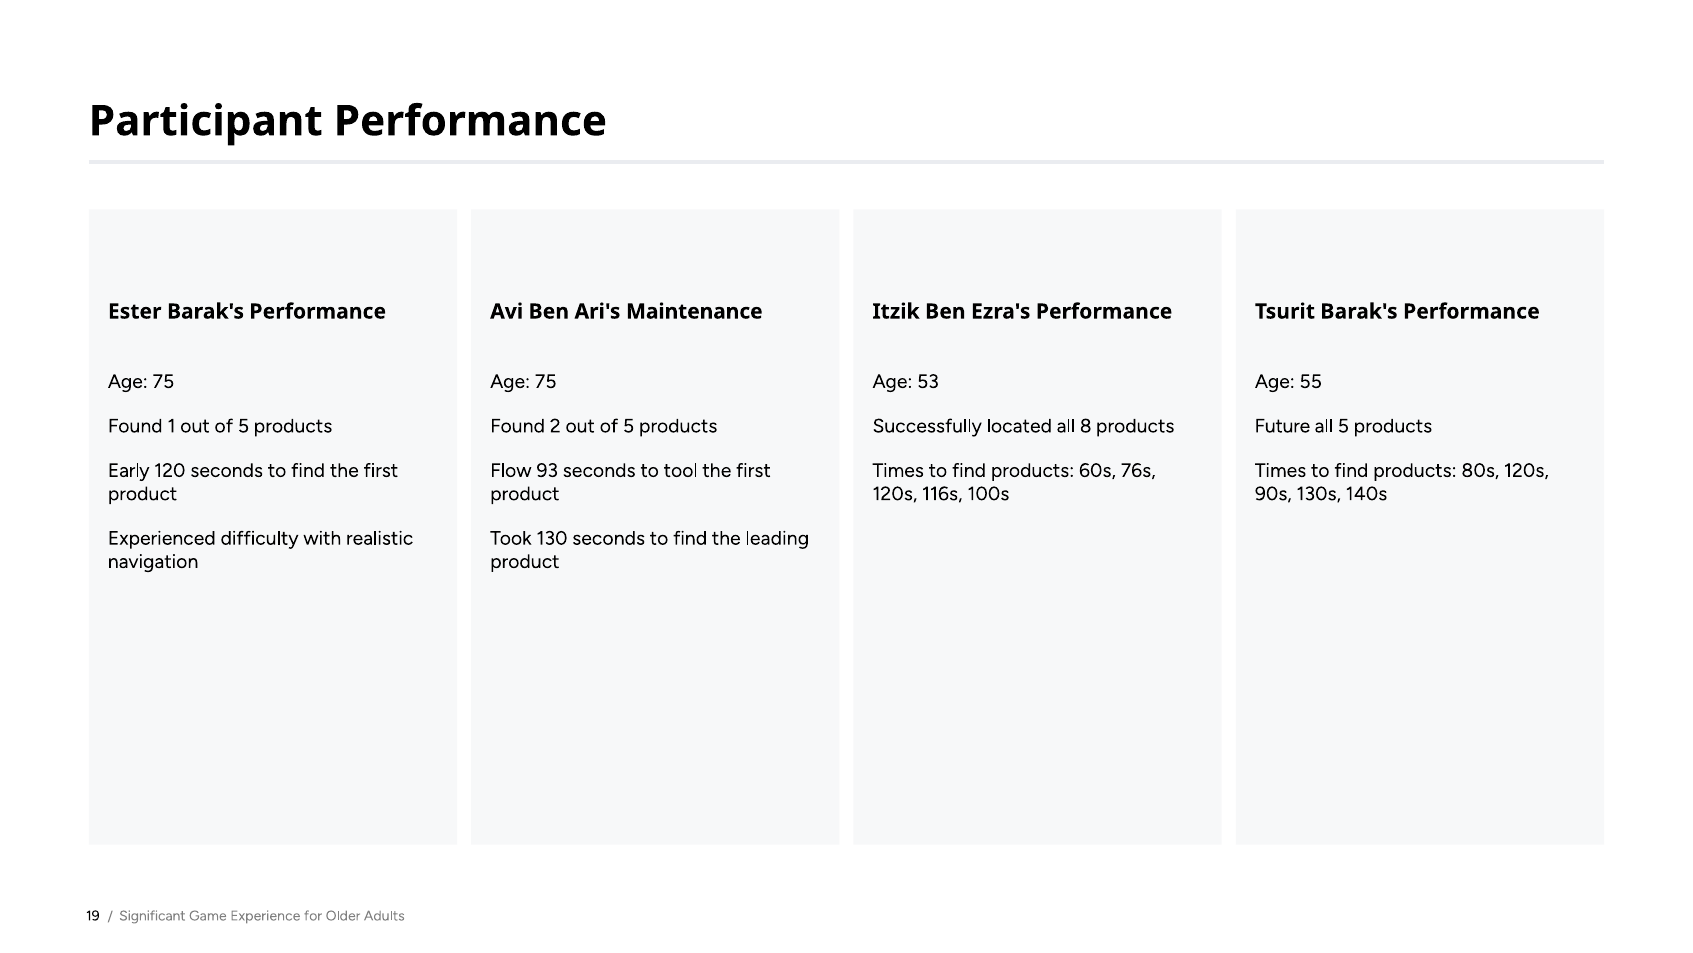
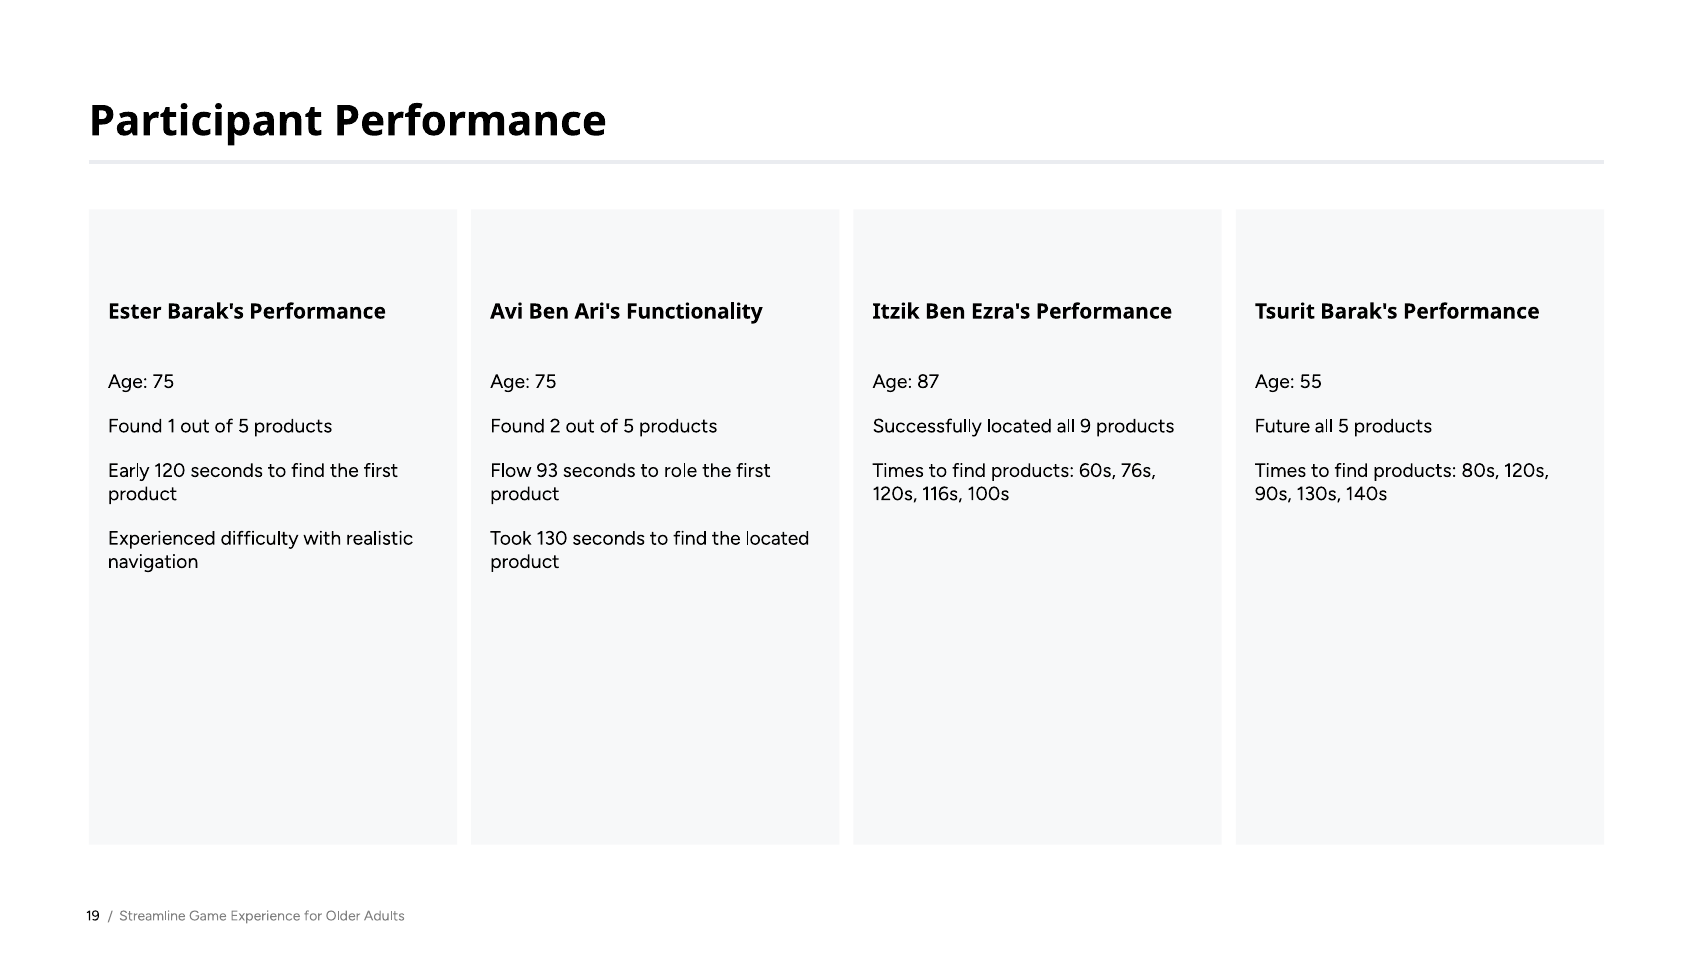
Maintenance: Maintenance -> Functionality
53: 53 -> 87
8: 8 -> 9
tool: tool -> role
the leading: leading -> located
Significant: Significant -> Streamline
